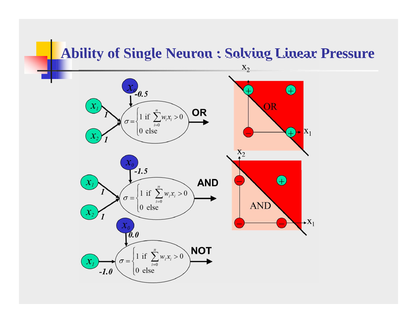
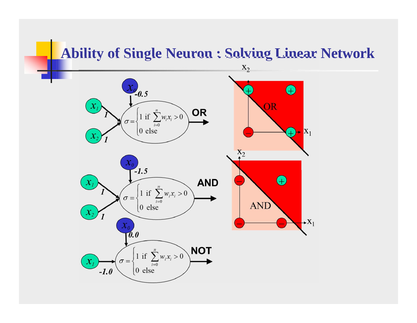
Pressure: Pressure -> Network
